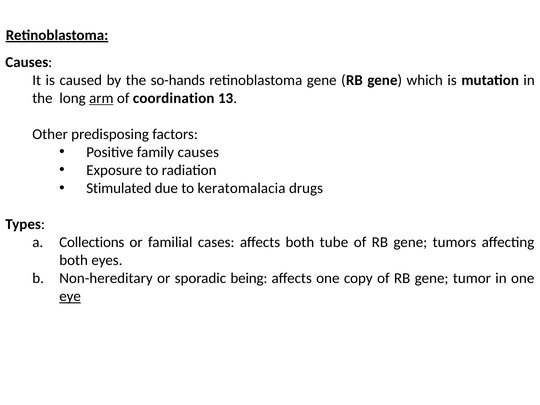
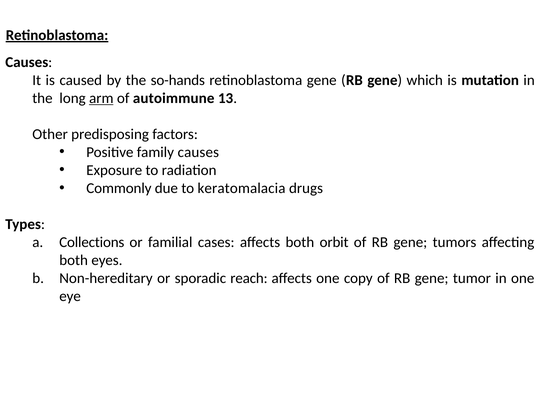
coordination: coordination -> autoimmune
Stimulated: Stimulated -> Commonly
tube: tube -> orbit
being: being -> reach
eye underline: present -> none
